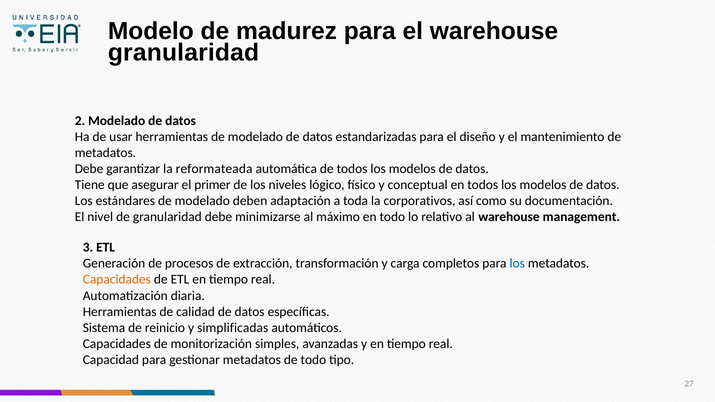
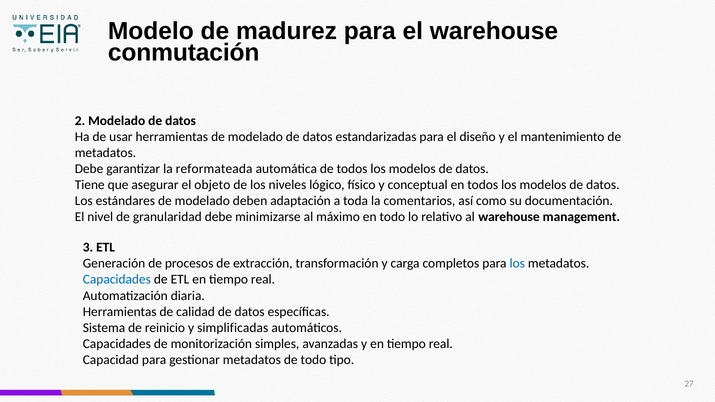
granularidad at (183, 52): granularidad -> conmutación
primer: primer -> objeto
corporativos: corporativos -> comentarios
Capacidades at (117, 280) colour: orange -> blue
